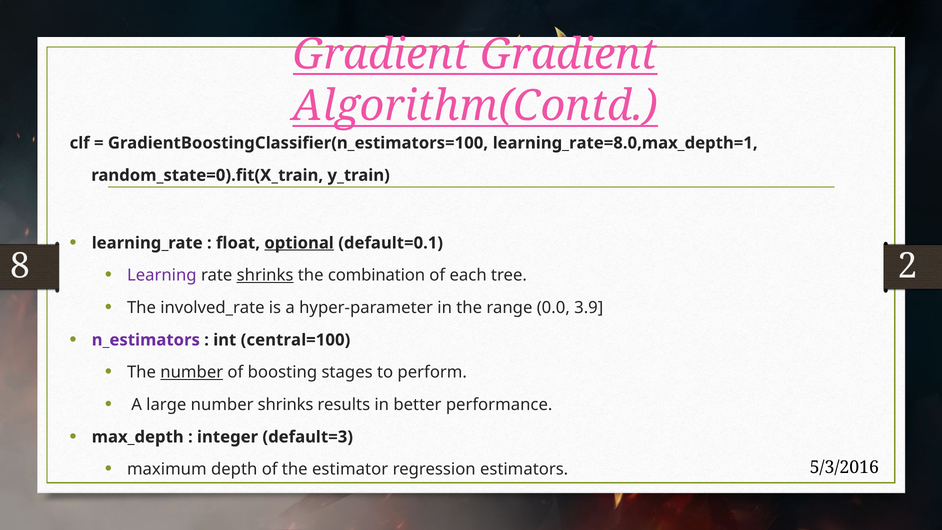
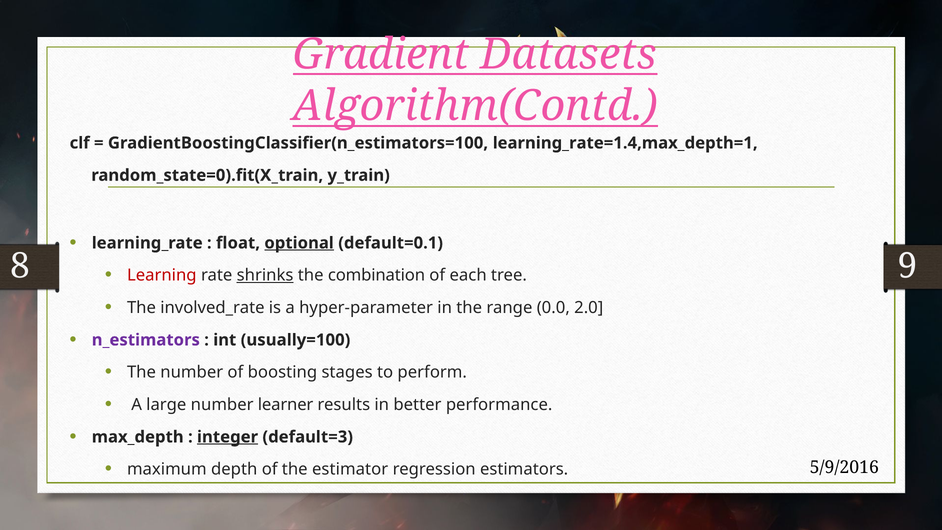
Gradient Gradient: Gradient -> Datasets
learning_rate=8.0,max_depth=1: learning_rate=8.0,max_depth=1 -> learning_rate=1.4,max_depth=1
2: 2 -> 9
Learning colour: purple -> red
3.9: 3.9 -> 2.0
central=100: central=100 -> usually=100
number at (192, 372) underline: present -> none
number shrinks: shrinks -> learner
integer underline: none -> present
5/3/2016: 5/3/2016 -> 5/9/2016
